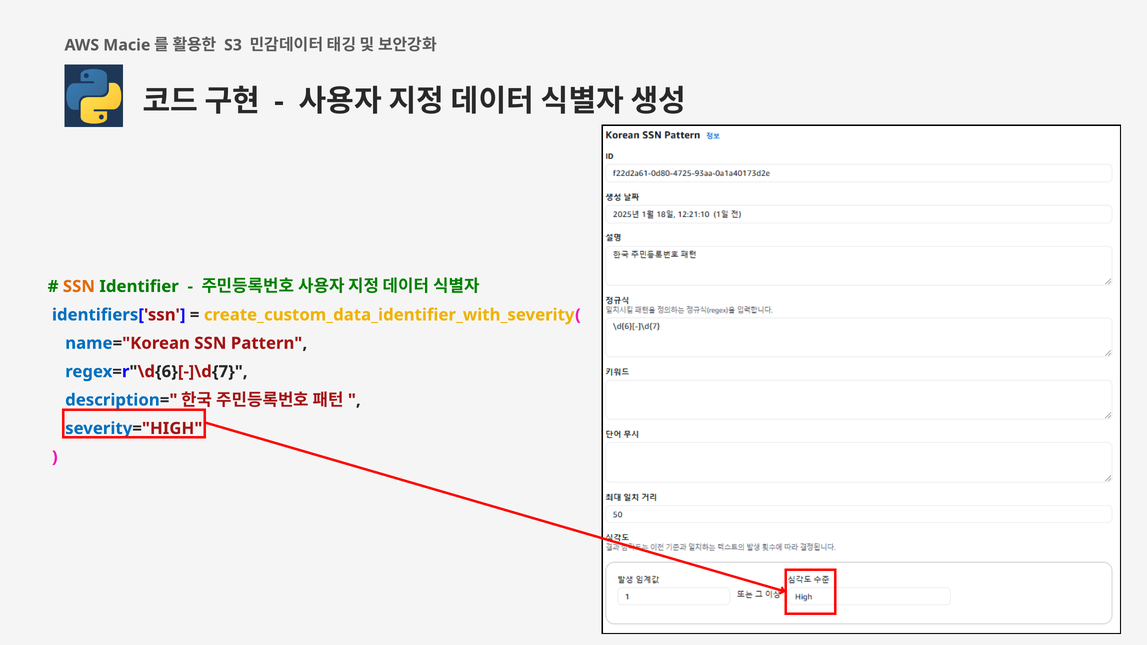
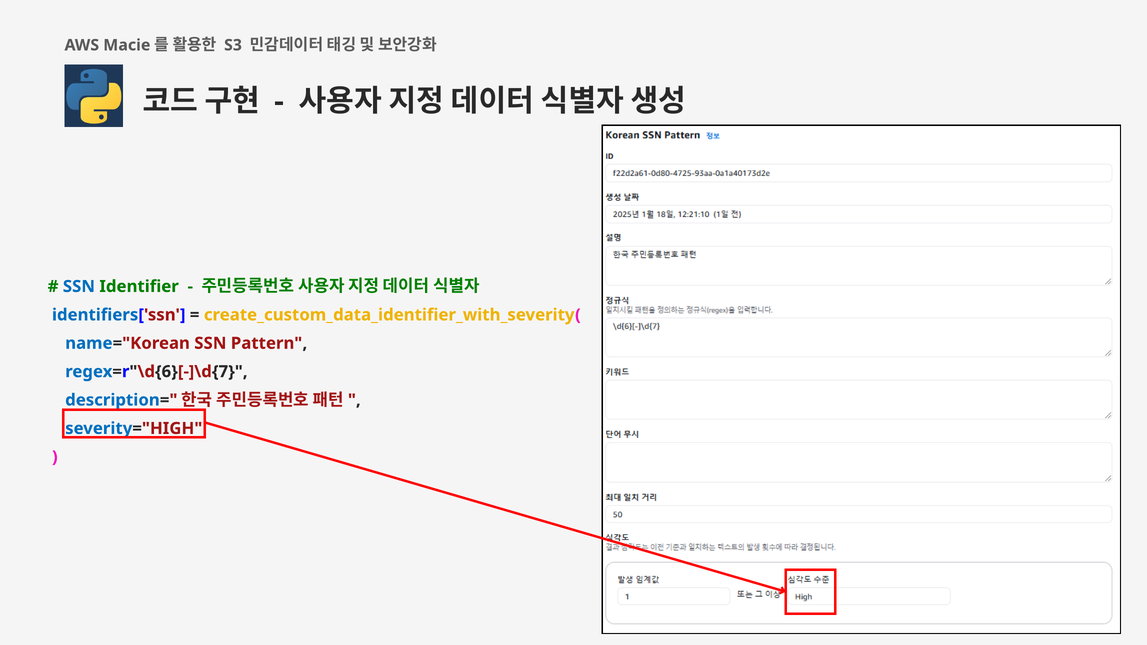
SSN at (79, 287) colour: orange -> blue
